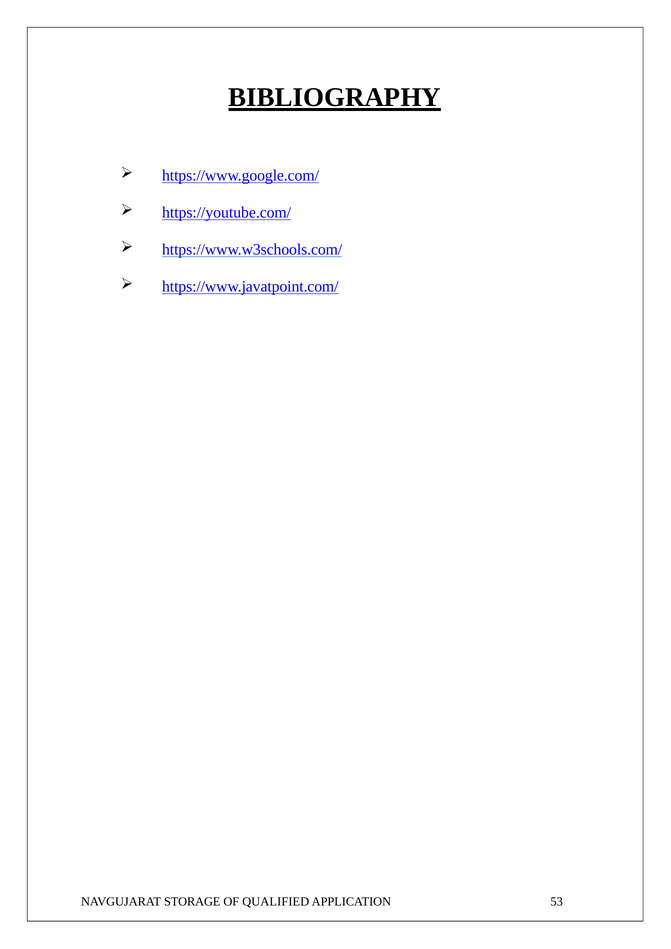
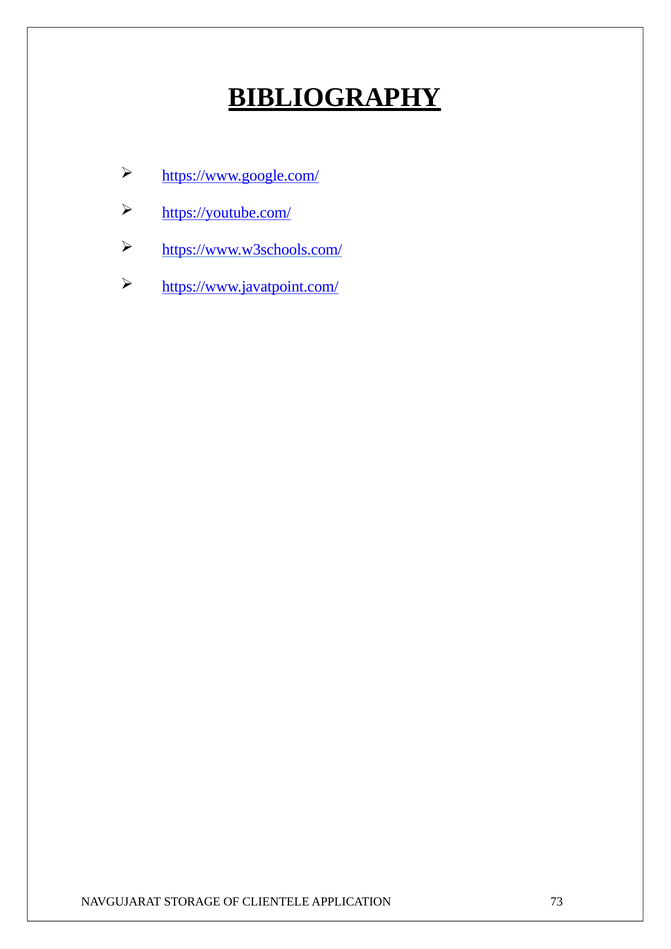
QUALIFIED: QUALIFIED -> CLIENTELE
53: 53 -> 73
